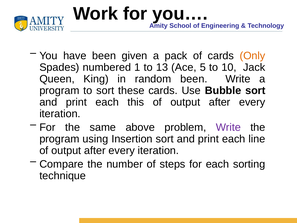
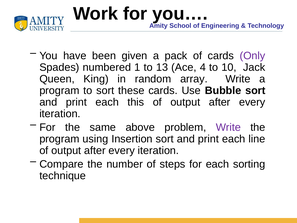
Only colour: orange -> purple
5: 5 -> 4
random been: been -> array
